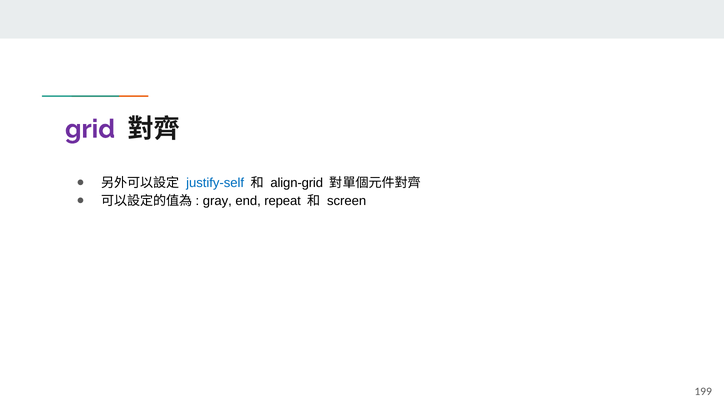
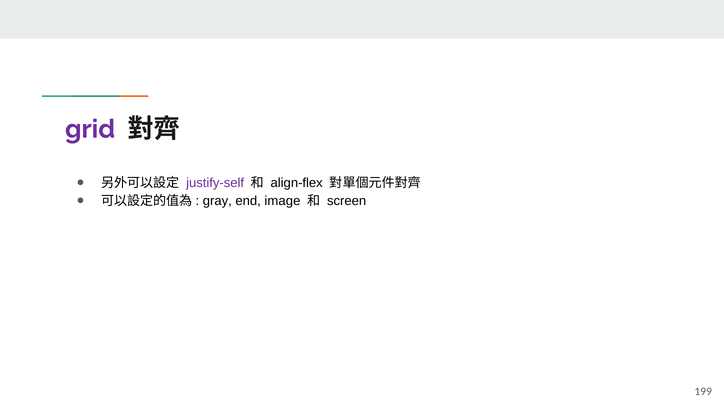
justify-self colour: blue -> purple
align-grid: align-grid -> align-flex
repeat: repeat -> image
